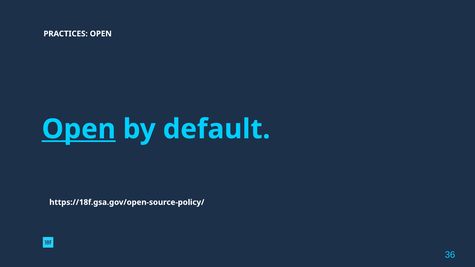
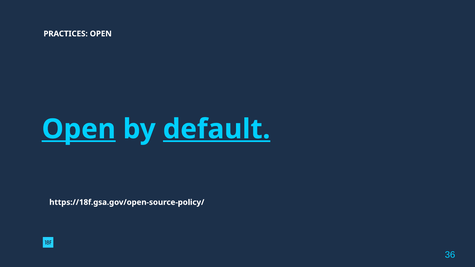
default underline: none -> present
